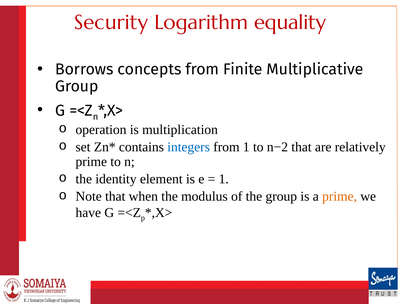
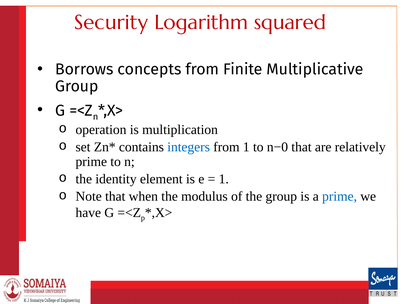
equality: equality -> squared
n−2: n−2 -> n−0
prime at (340, 196) colour: orange -> blue
